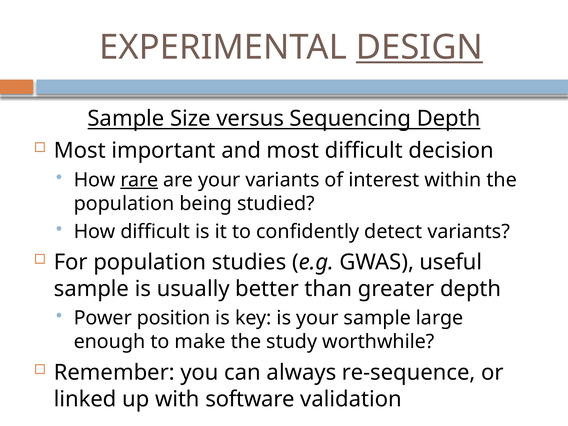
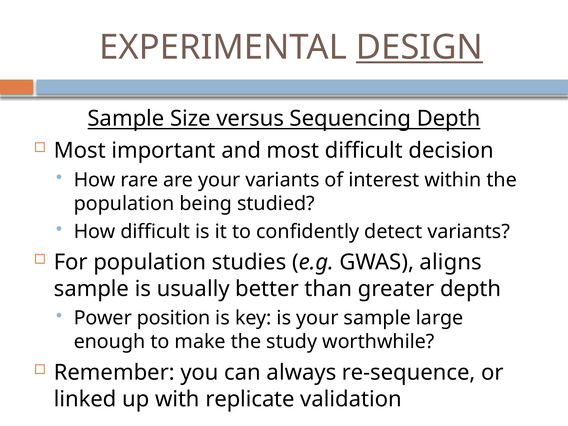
rare underline: present -> none
useful: useful -> aligns
software: software -> replicate
